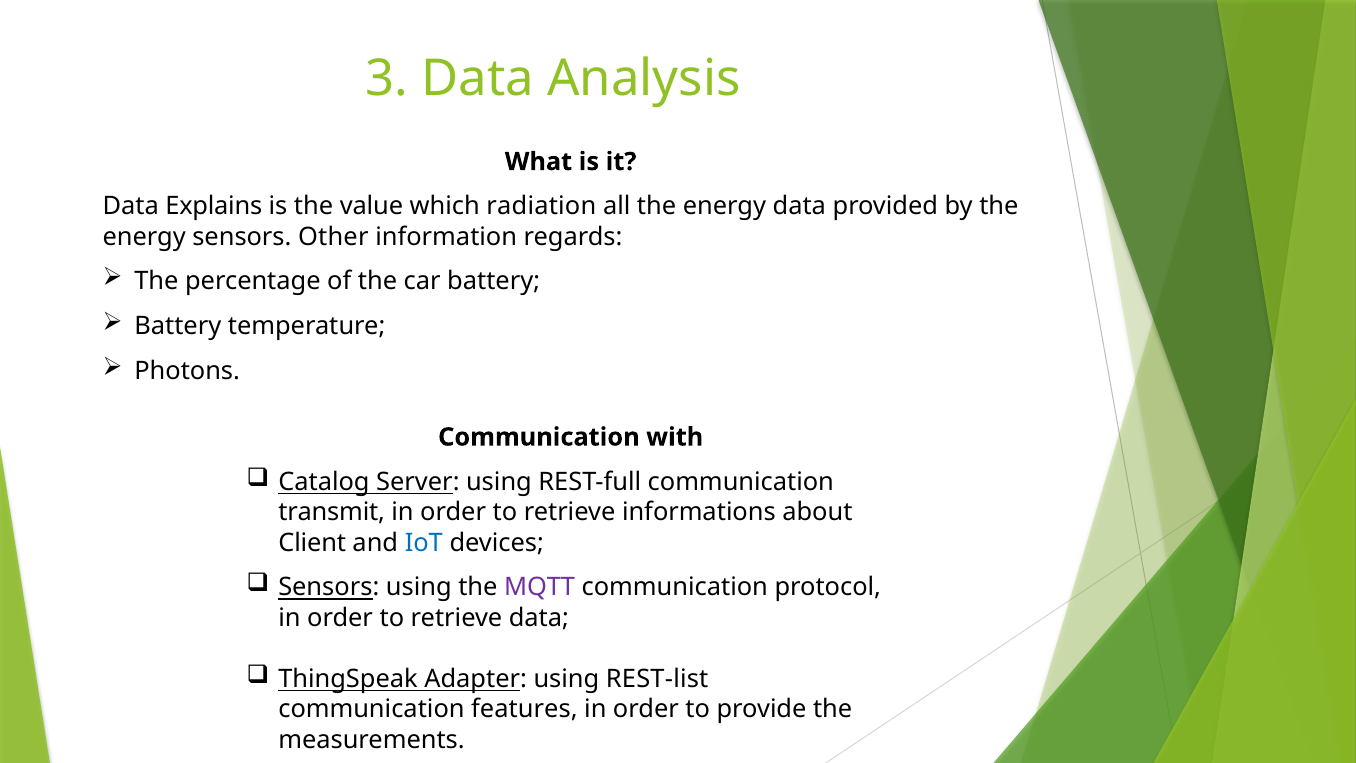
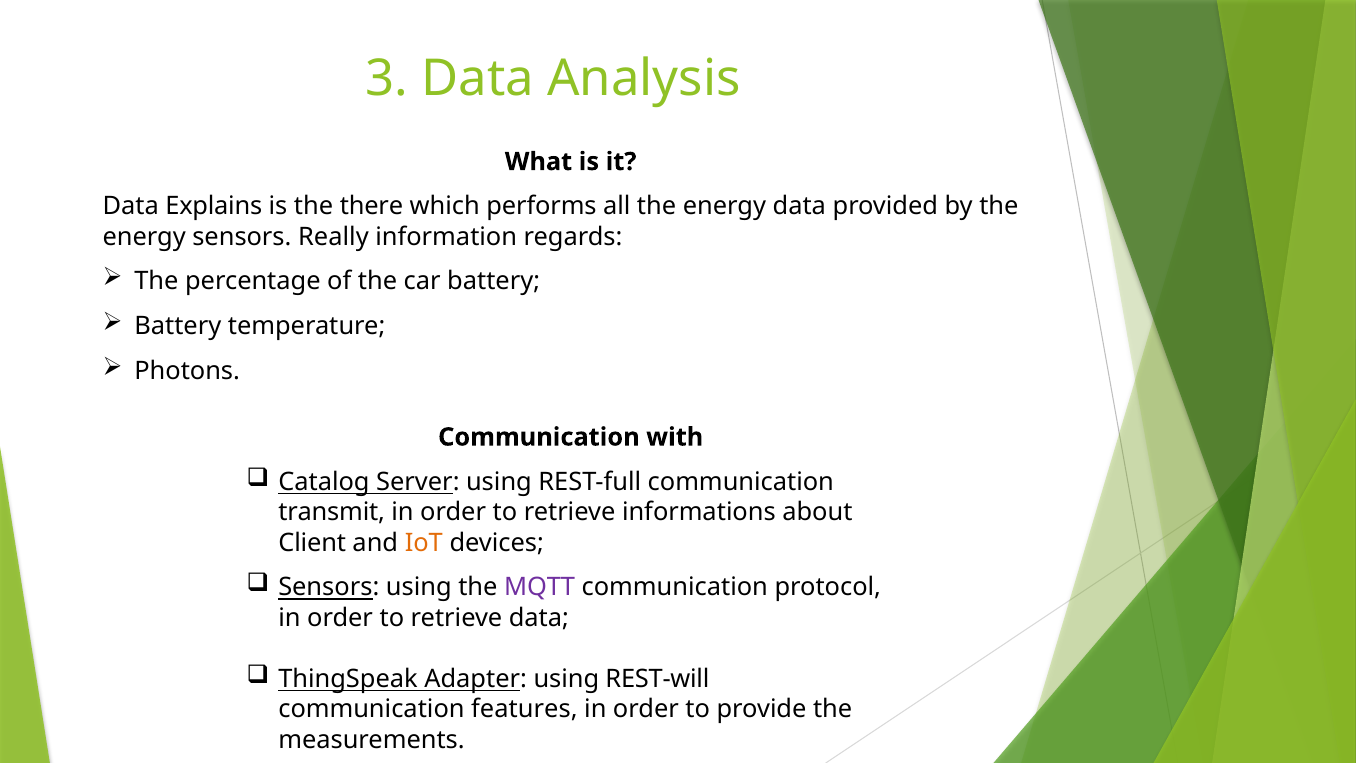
value: value -> there
radiation: radiation -> performs
Other: Other -> Really
IoT colour: blue -> orange
REST-list: REST-list -> REST-will
